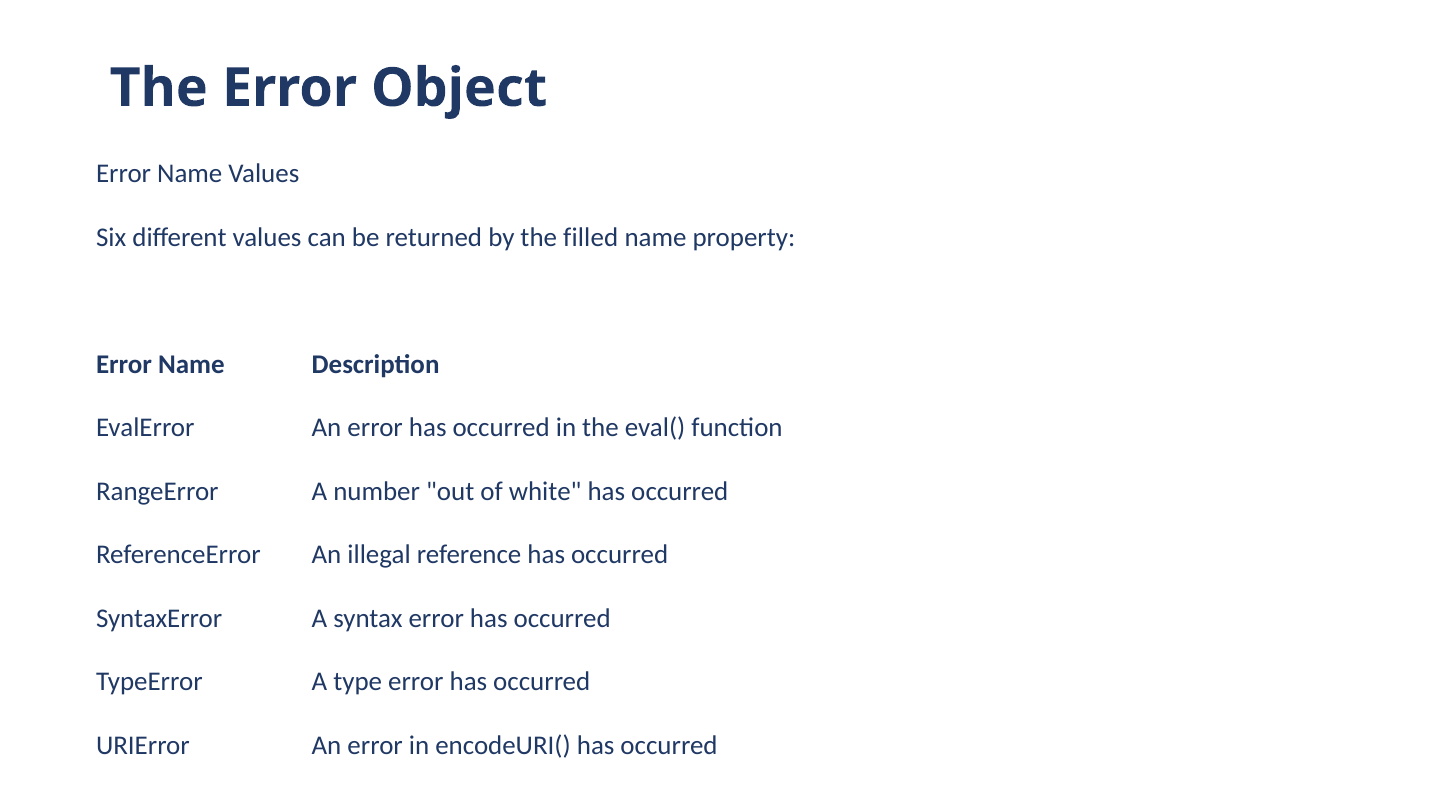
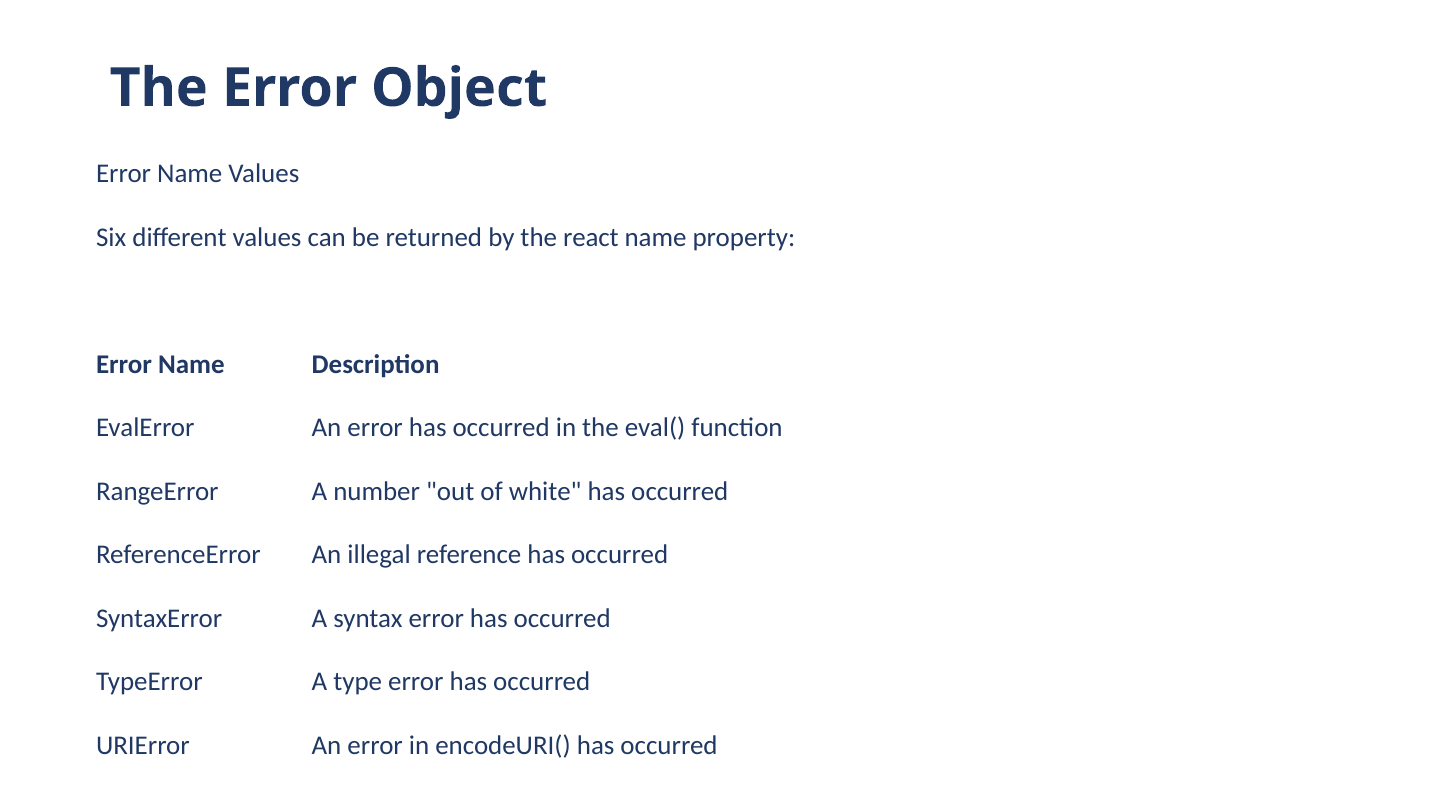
filled: filled -> react
